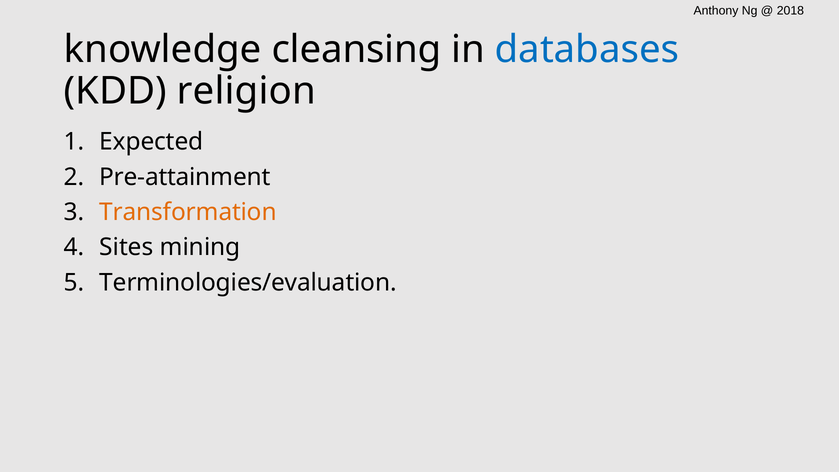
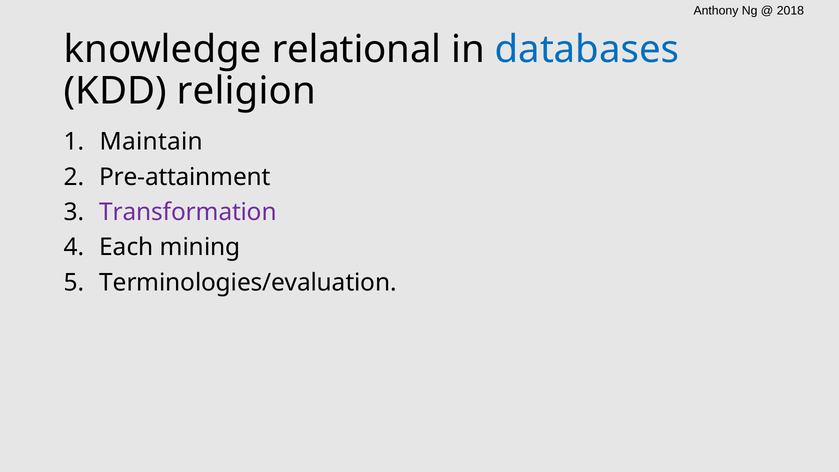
cleansing: cleansing -> relational
Expected: Expected -> Maintain
Transformation colour: orange -> purple
Sites: Sites -> Each
